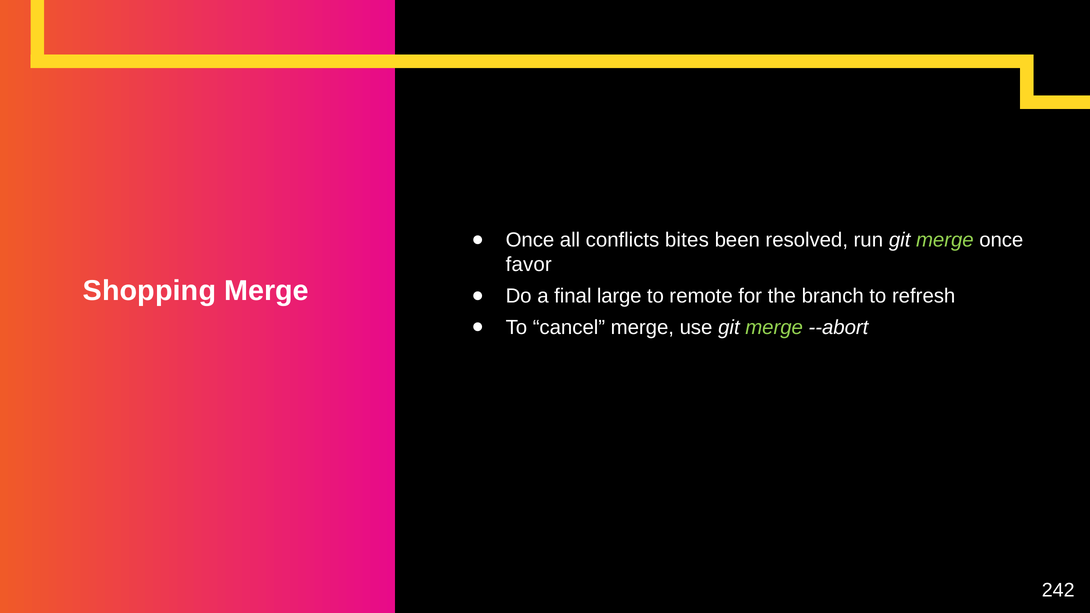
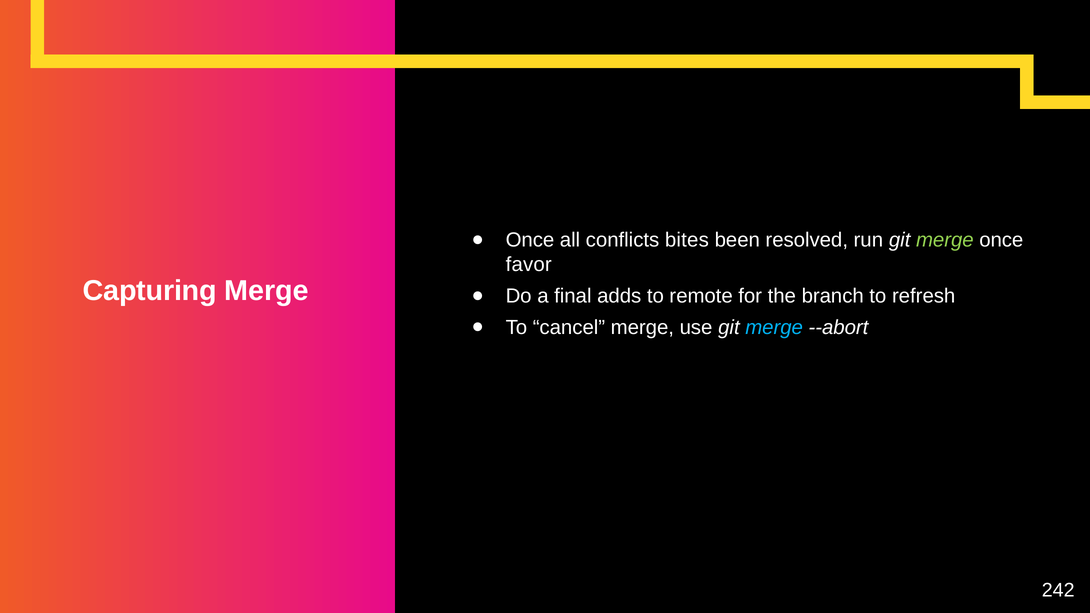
Shopping: Shopping -> Capturing
large: large -> adds
merge at (774, 327) colour: light green -> light blue
